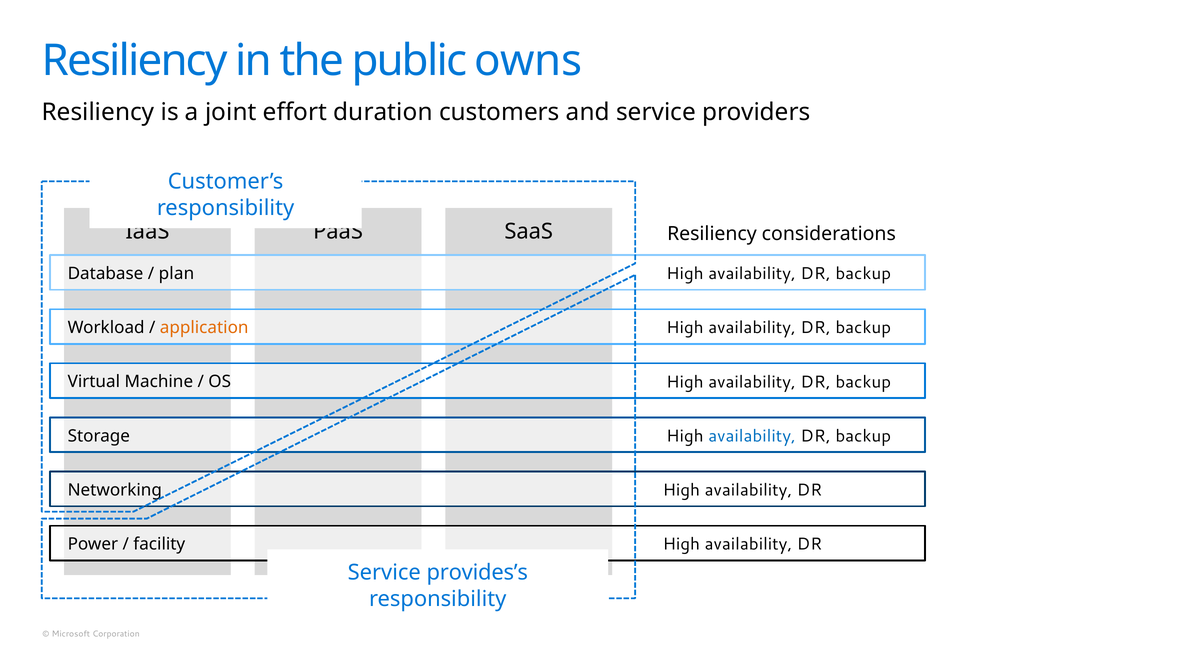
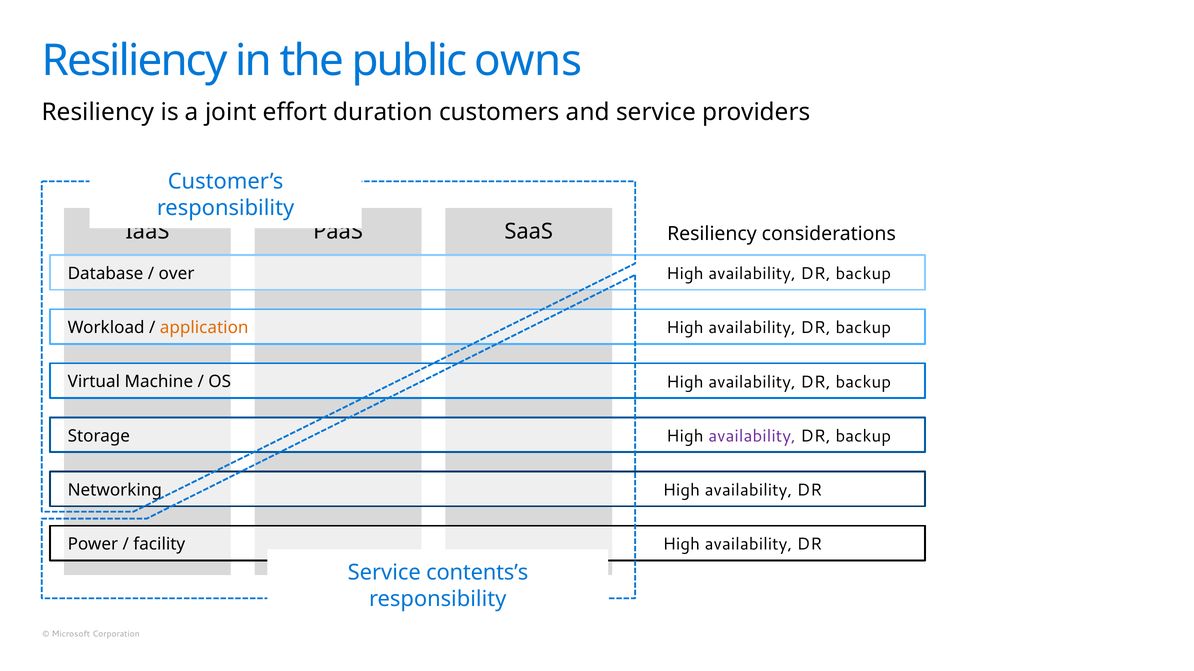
plan: plan -> over
availability at (752, 436) colour: blue -> purple
provides’s: provides’s -> contents’s
